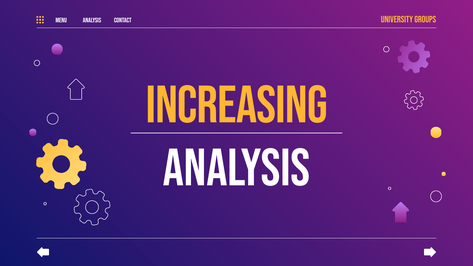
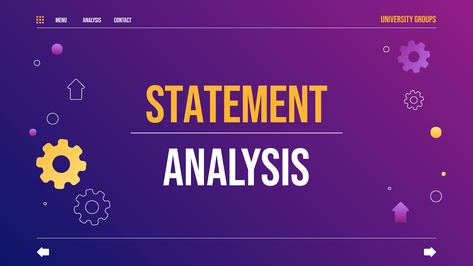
increasing: increasing -> statement
